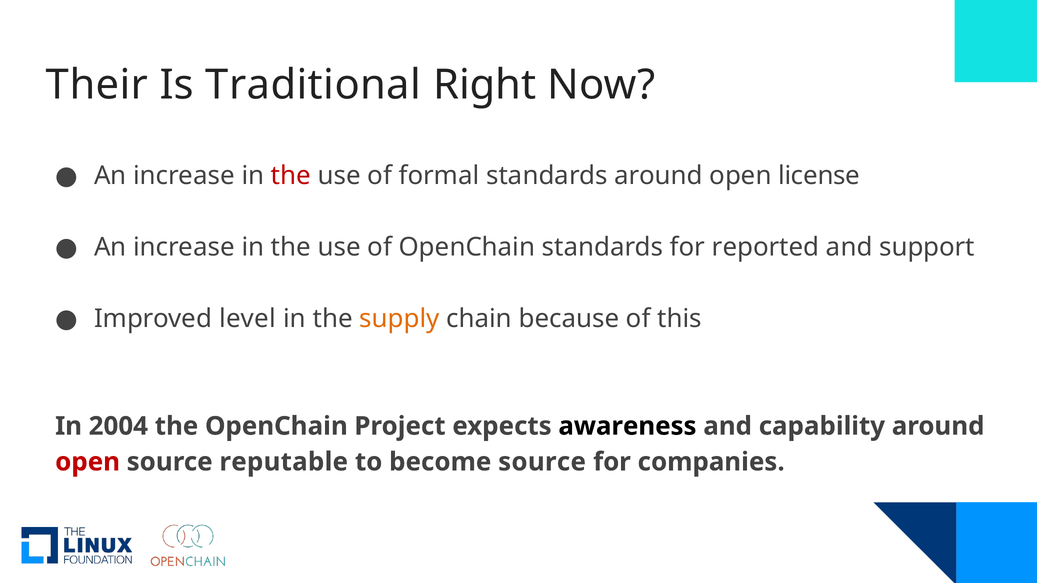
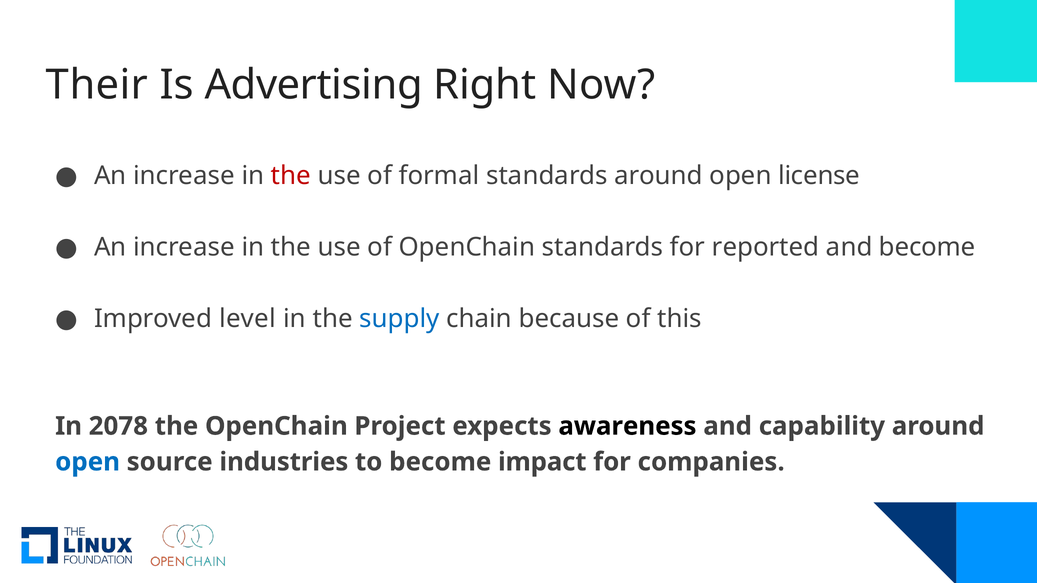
Traditional: Traditional -> Advertising
and support: support -> become
supply colour: orange -> blue
2004: 2004 -> 2078
open at (88, 462) colour: red -> blue
reputable: reputable -> industries
become source: source -> impact
